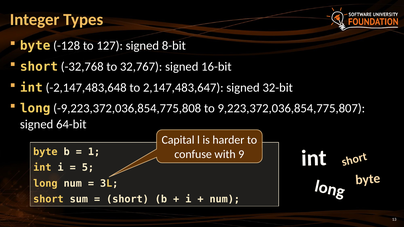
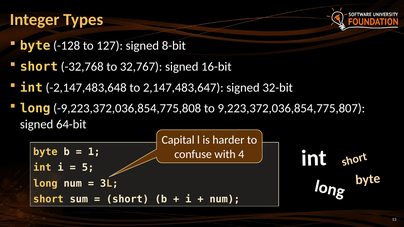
9: 9 -> 4
